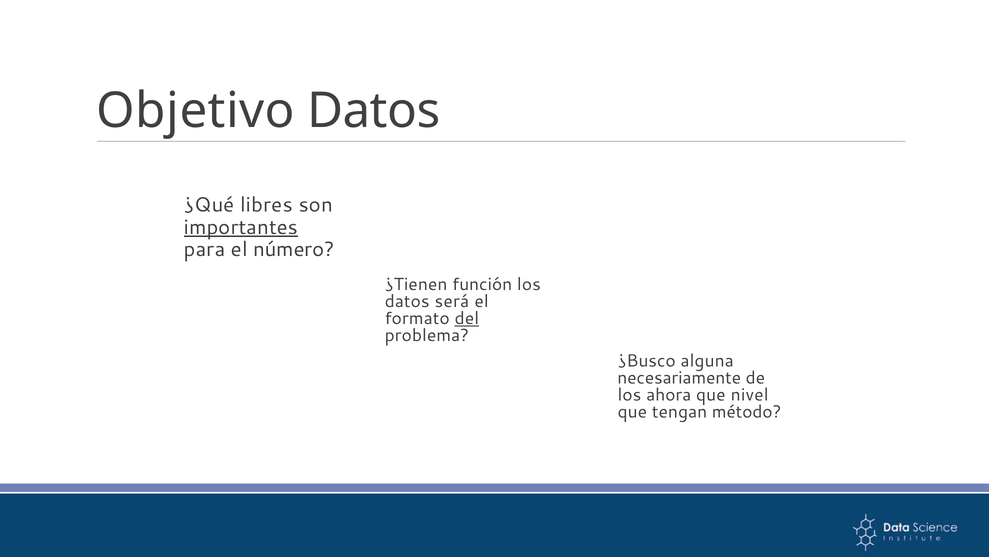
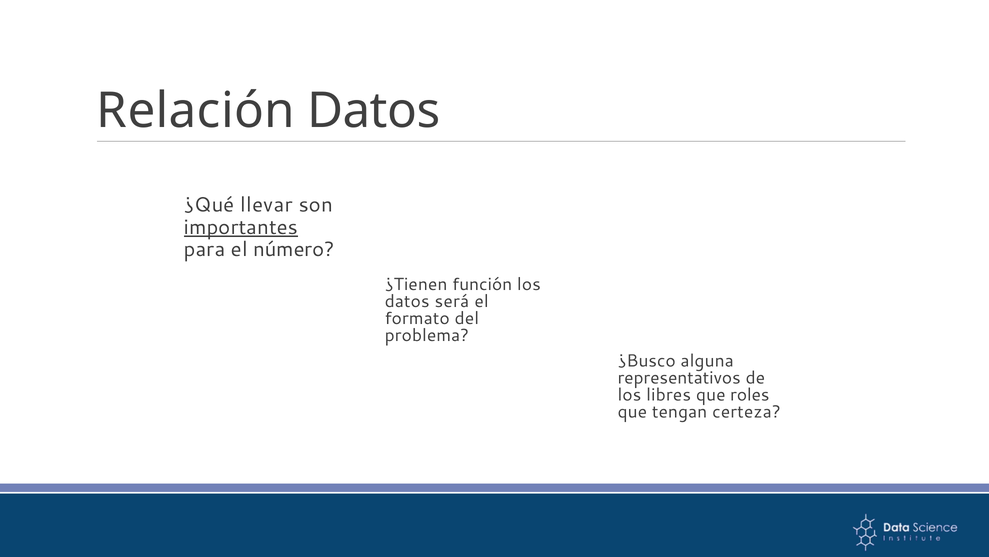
Objetivo: Objetivo -> Relación
libres: libres -> llevar
del underline: present -> none
necesariamente: necesariamente -> representativos
ahora: ahora -> libres
nivel: nivel -> roles
método: método -> certeza
